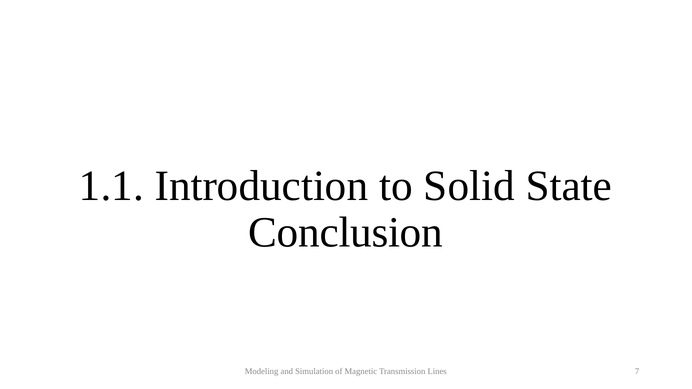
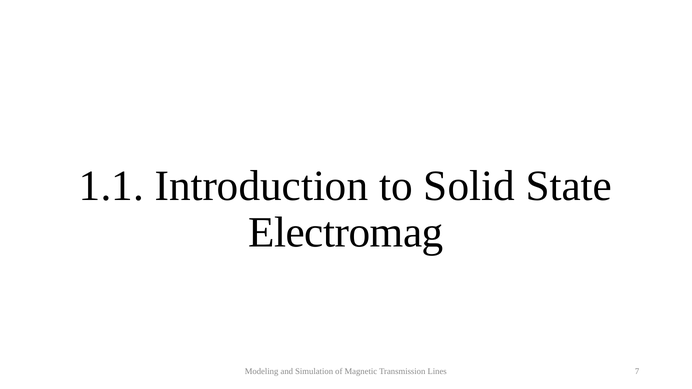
Conclusion: Conclusion -> Electromag
